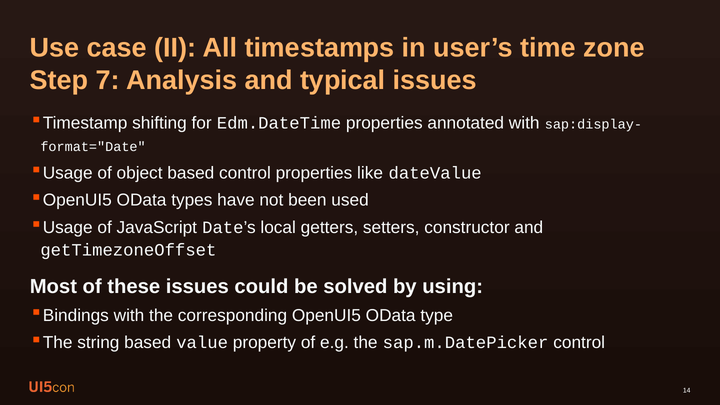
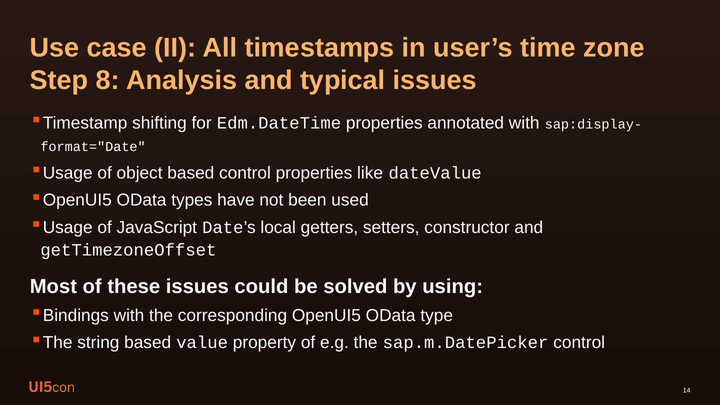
7: 7 -> 8
